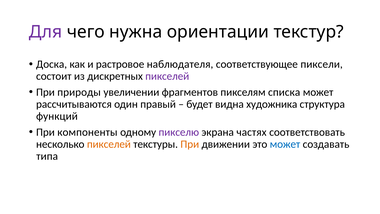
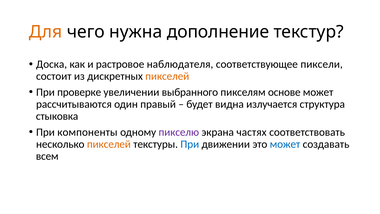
Для colour: purple -> orange
ориентации: ориентации -> дополнение
пикселей at (167, 76) colour: purple -> orange
природы: природы -> проверке
фрагментов: фрагментов -> выбранного
списка: списка -> основе
художника: художника -> излучается
функций: функций -> стыковка
При at (190, 144) colour: orange -> blue
типа: типа -> всем
